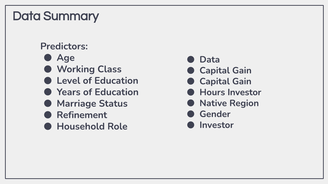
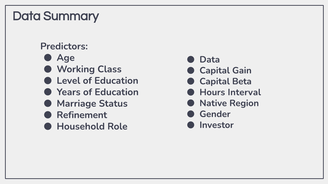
Gain at (242, 82): Gain -> Beta
Hours Investor: Investor -> Interval
